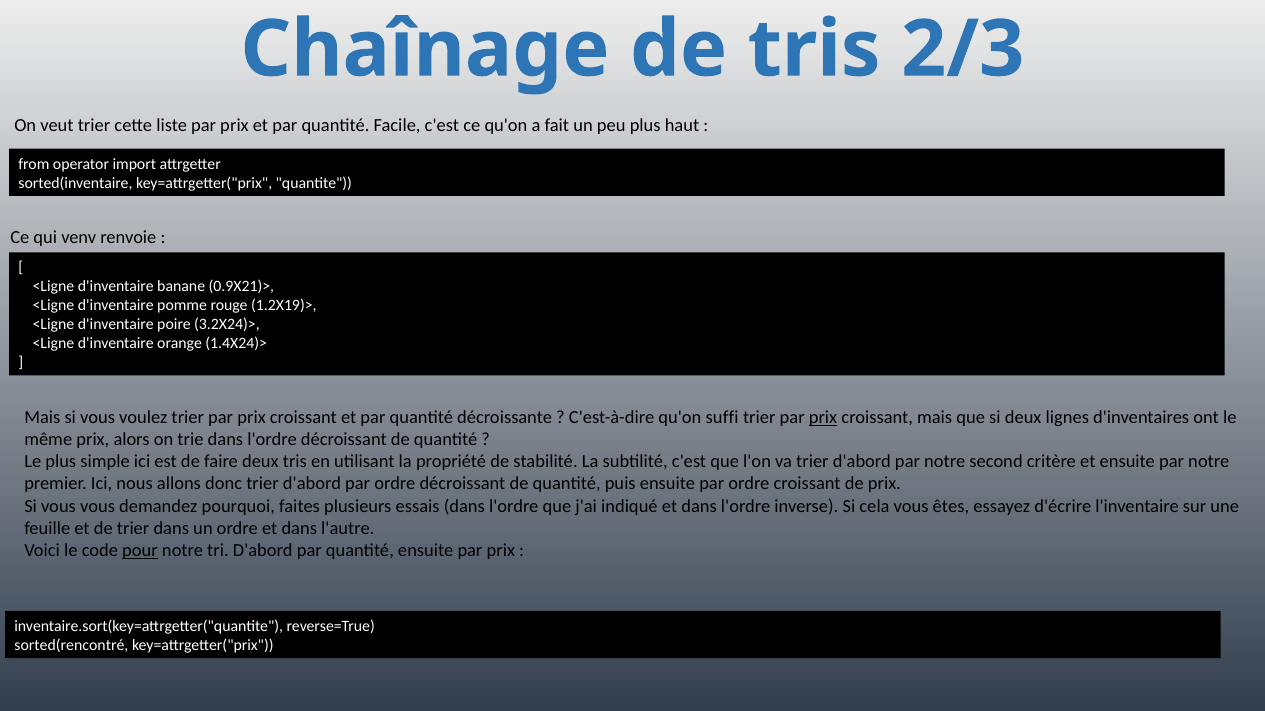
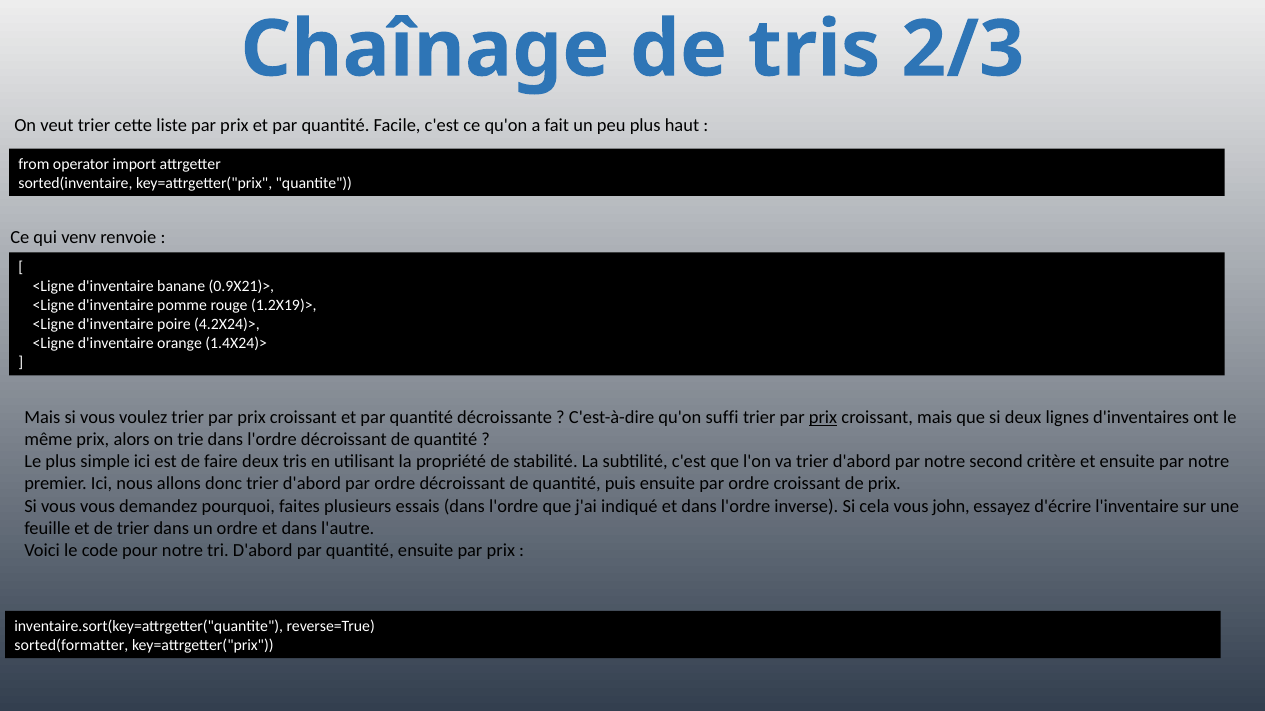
3.2X24)>: 3.2X24)> -> 4.2X24)>
êtes: êtes -> john
pour underline: present -> none
sorted(rencontré: sorted(rencontré -> sorted(formatter
